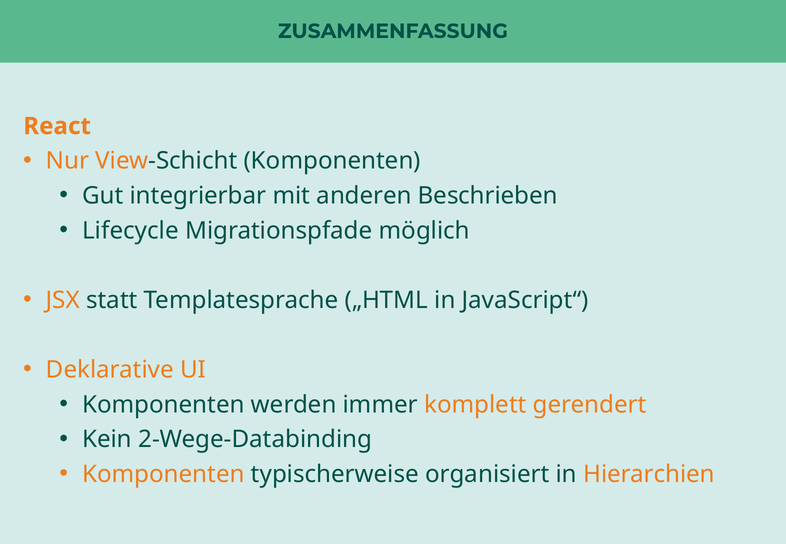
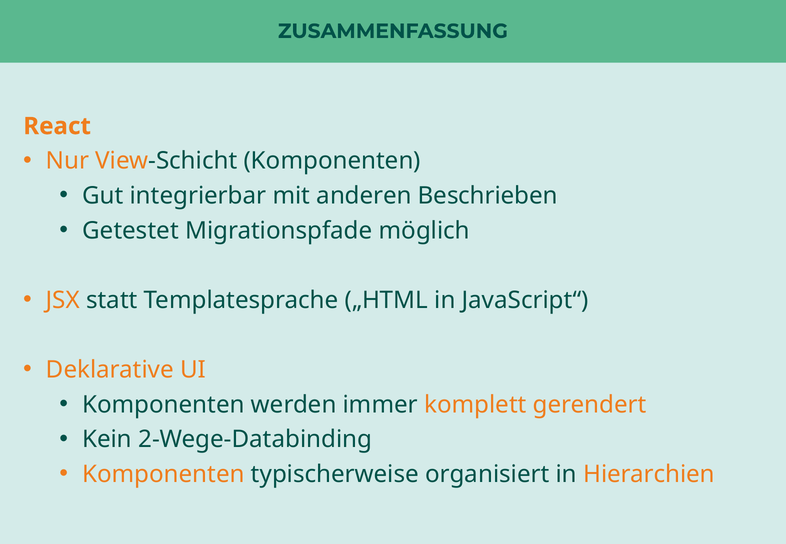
Lifecycle: Lifecycle -> Getestet
